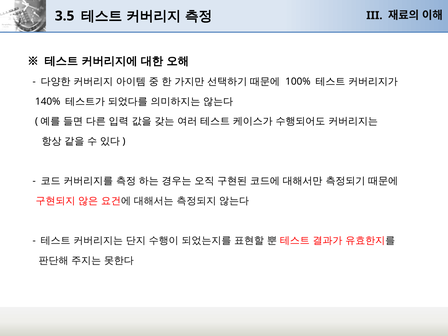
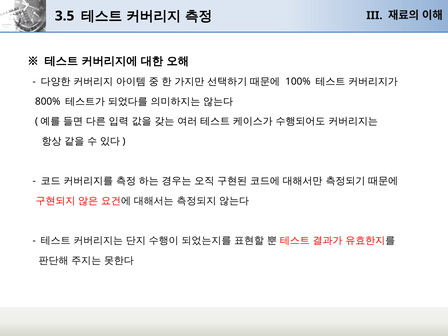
140%: 140% -> 800%
